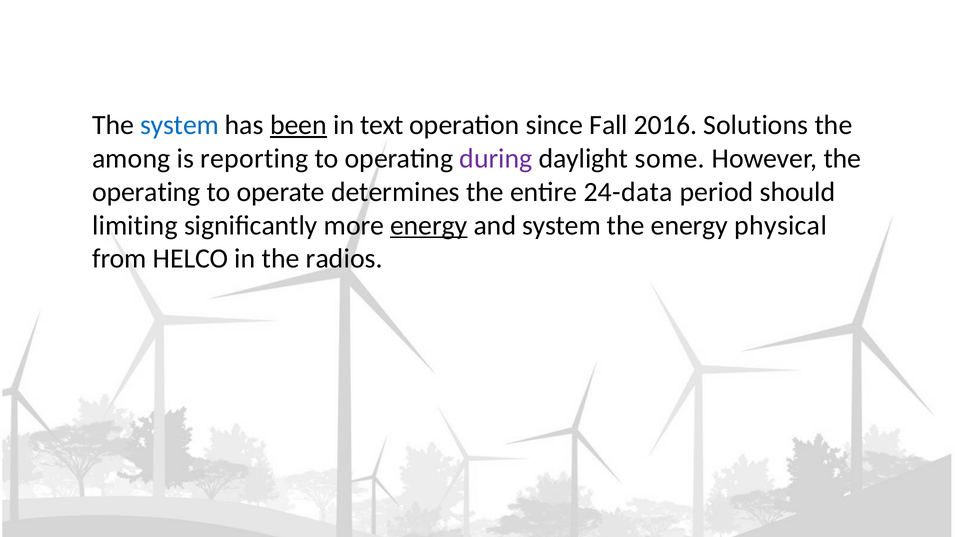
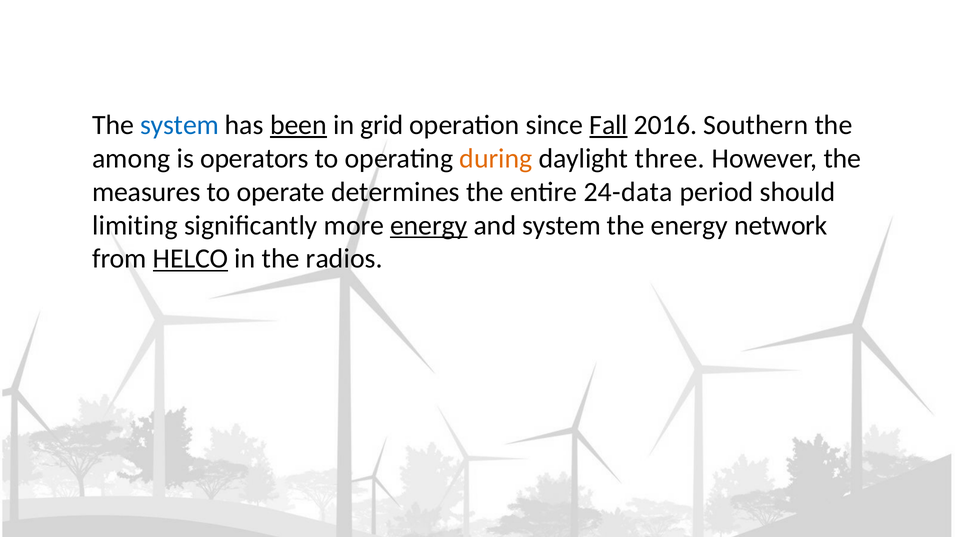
text: text -> grid
Fall underline: none -> present
Solutions: Solutions -> Southern
reporting: reporting -> operators
during colour: purple -> orange
some: some -> three
operating at (146, 192): operating -> measures
physical: physical -> network
HELCO underline: none -> present
